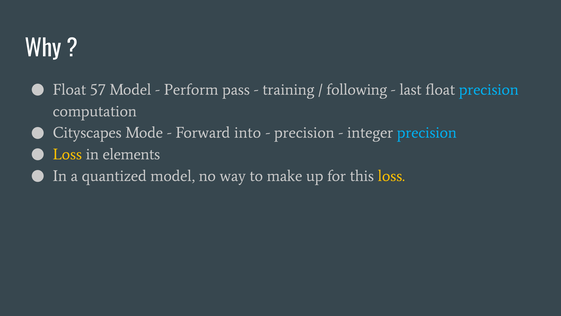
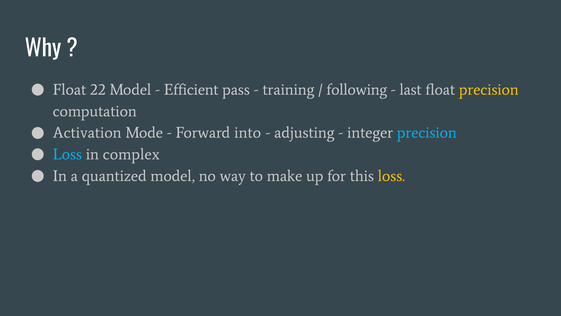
57: 57 -> 22
Perform: Perform -> Efficient
precision at (489, 90) colour: light blue -> yellow
Cityscapes: Cityscapes -> Activation
precision at (304, 133): precision -> adjusting
Loss at (67, 154) colour: yellow -> light blue
elements: elements -> complex
